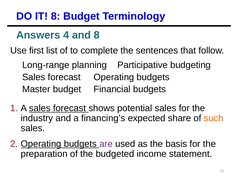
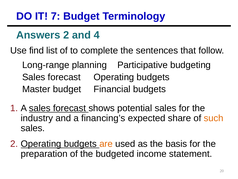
IT 8: 8 -> 7
Answers 4: 4 -> 2
and 8: 8 -> 4
first: first -> find
are colour: purple -> orange
